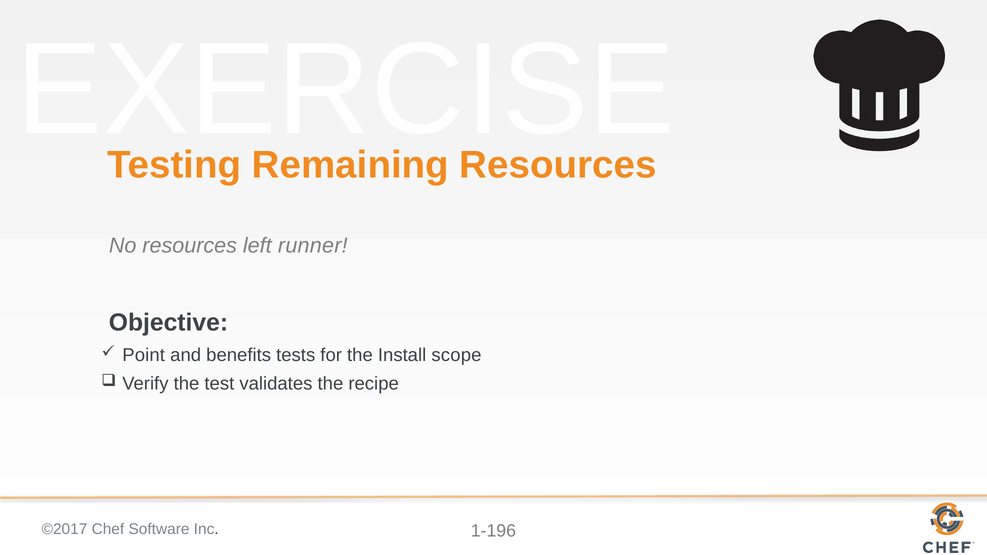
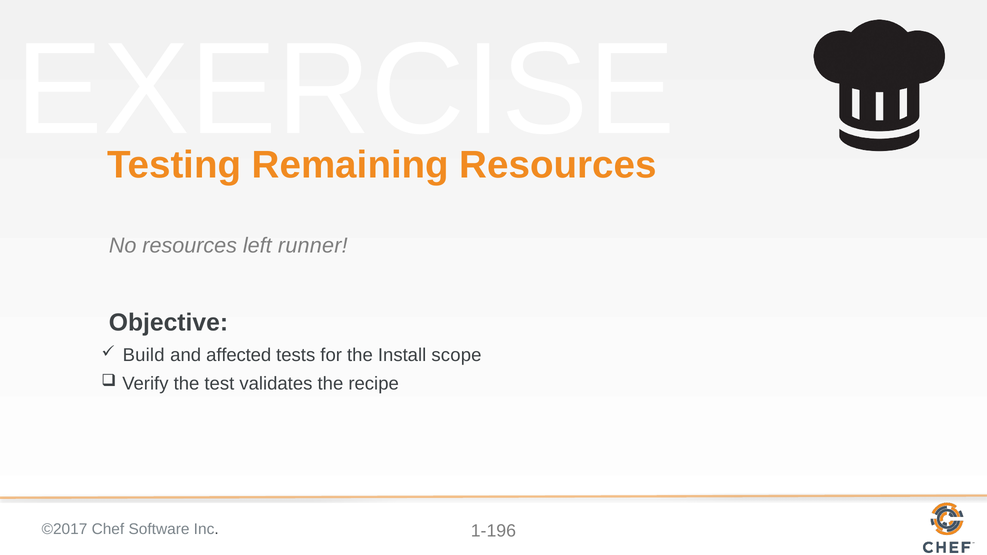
Point: Point -> Build
benefits: benefits -> affected
